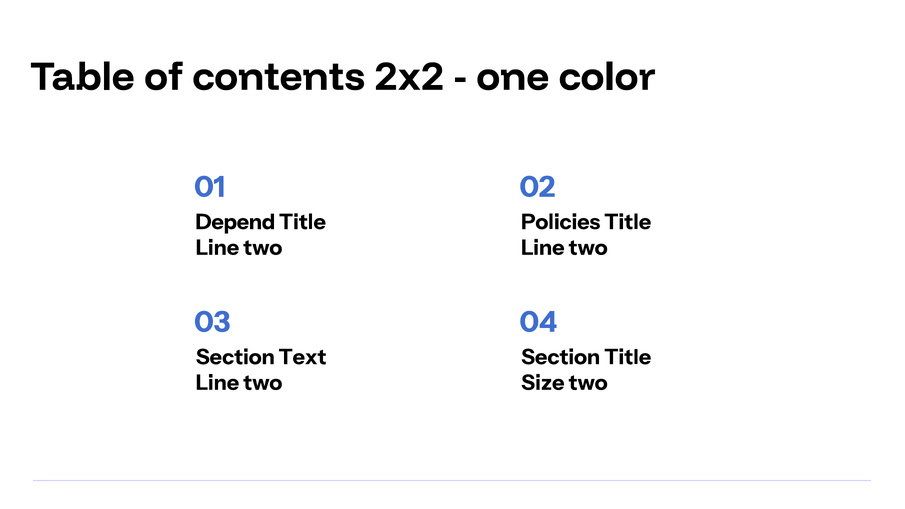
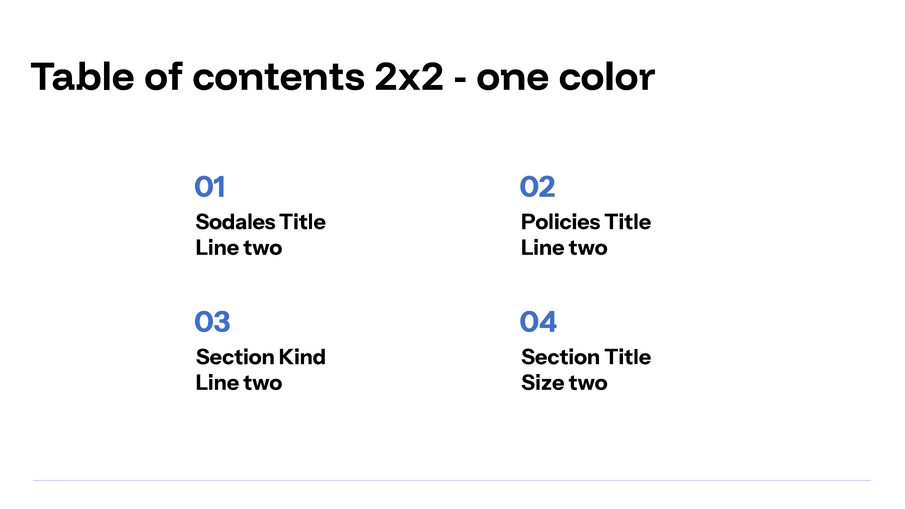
Depend: Depend -> Sodales
Text: Text -> Kind
